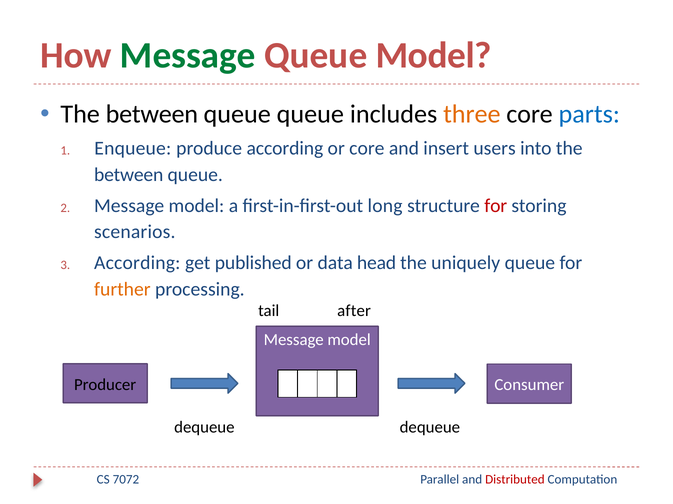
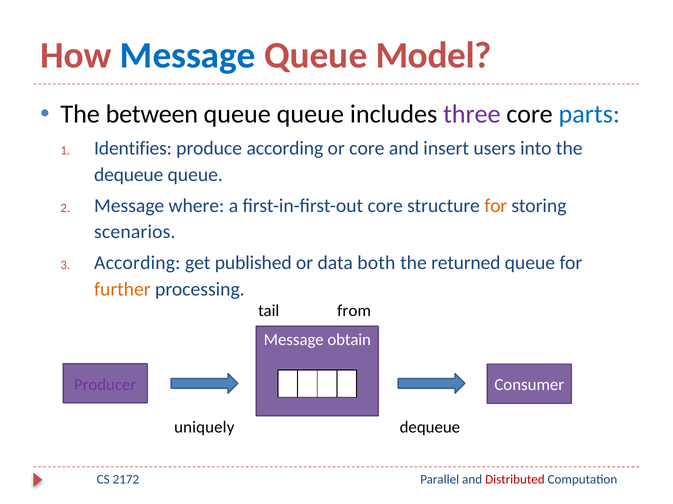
Message at (188, 55) colour: green -> blue
three colour: orange -> purple
Enqueue: Enqueue -> Identifies
between at (129, 175): between -> dequeue
model at (196, 206): model -> where
first-in-first-out long: long -> core
for at (496, 206) colour: red -> orange
head: head -> both
uniquely: uniquely -> returned
after: after -> from
model at (349, 340): model -> obtain
Producer colour: black -> purple
dequeue at (204, 428): dequeue -> uniquely
7072: 7072 -> 2172
